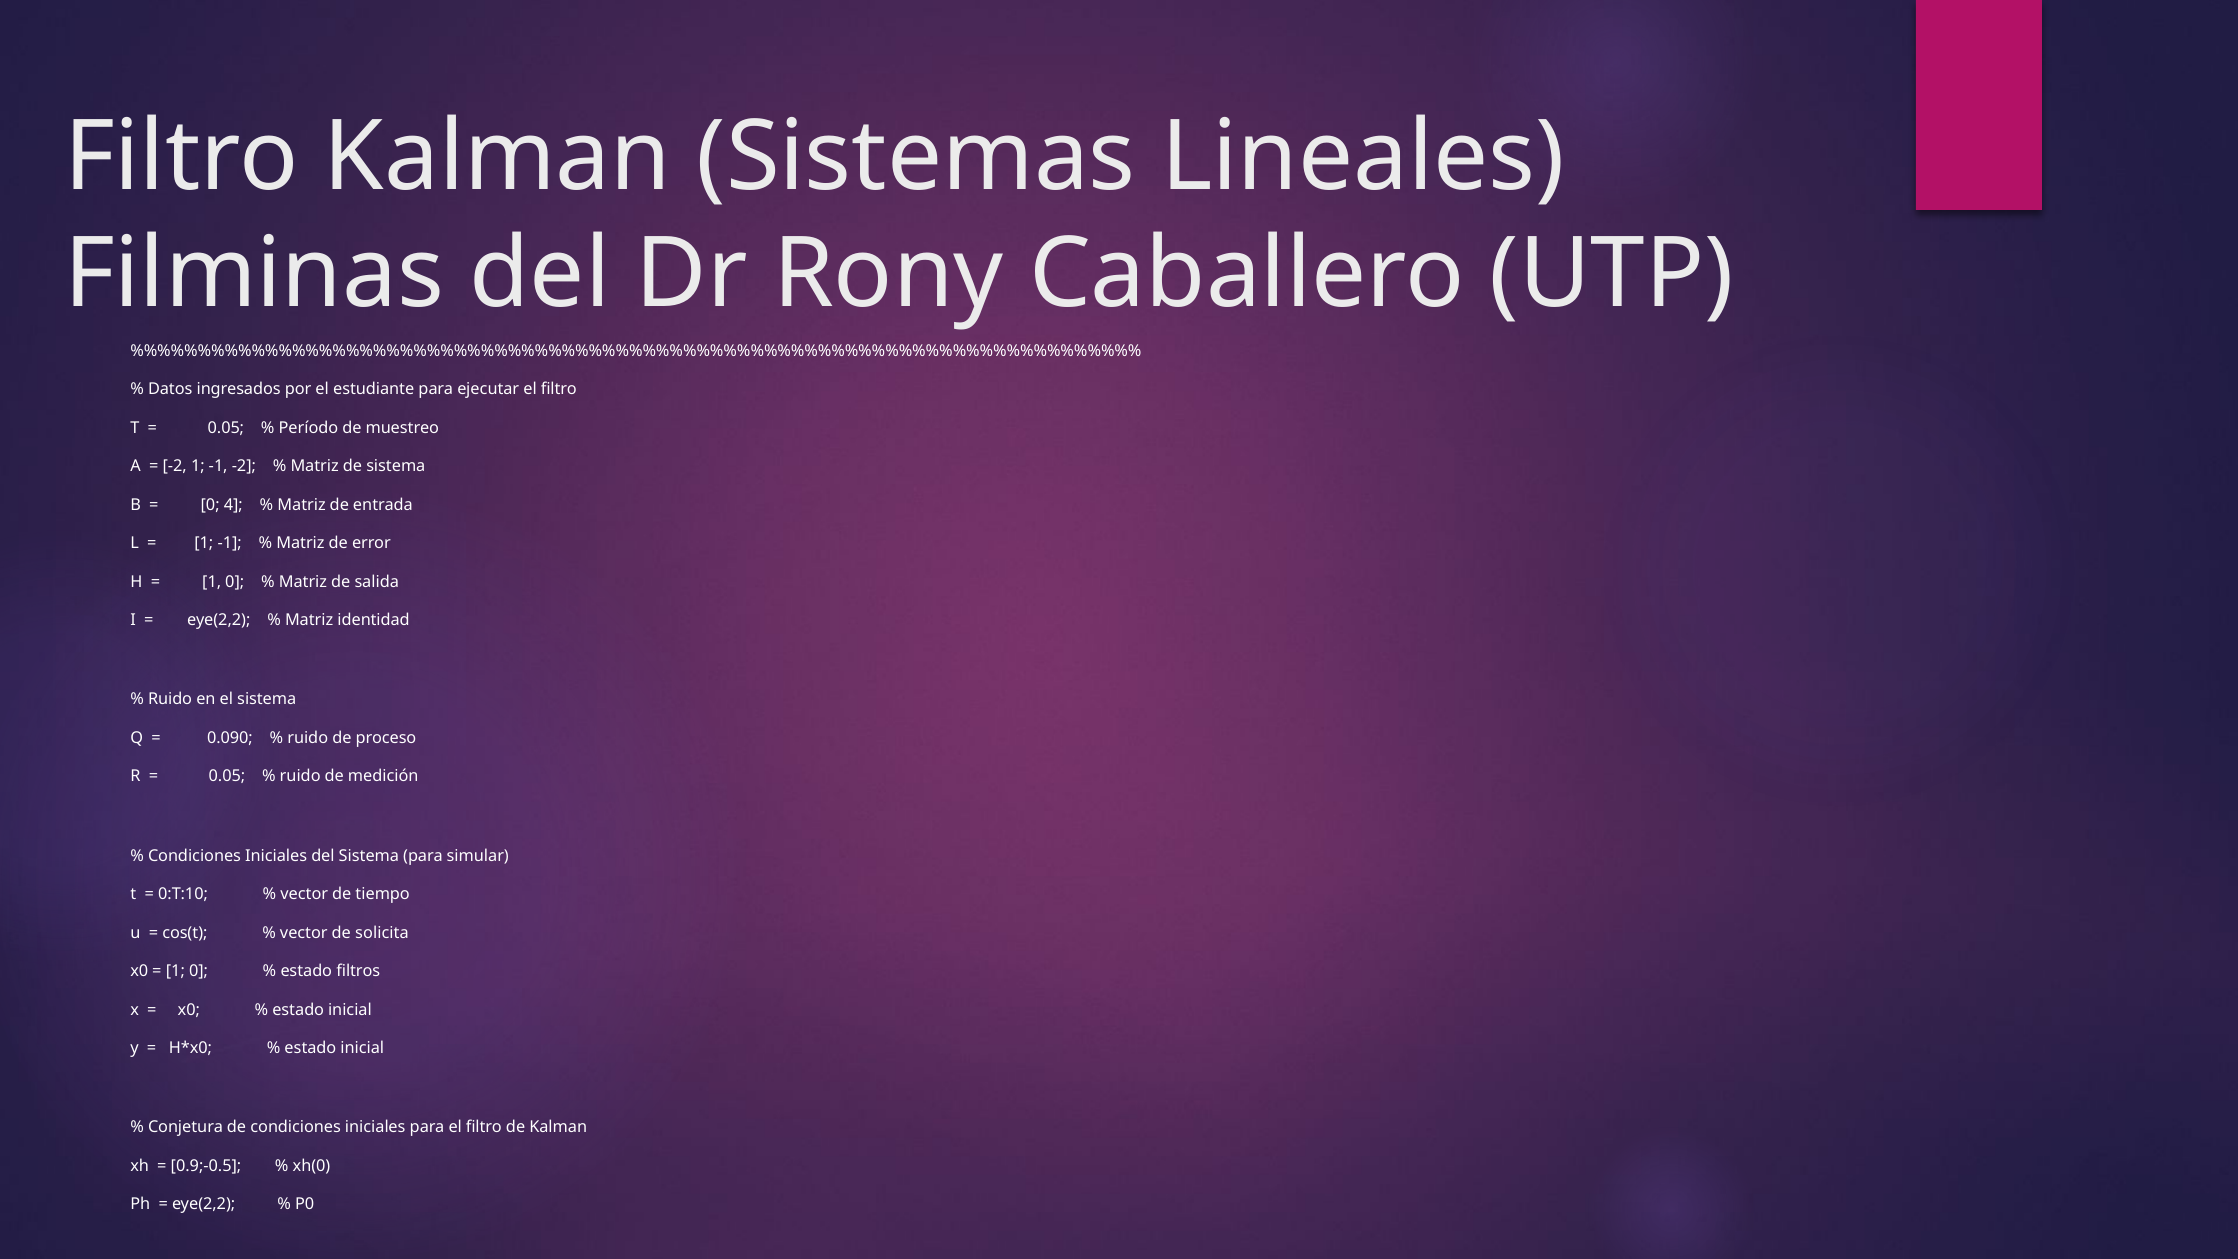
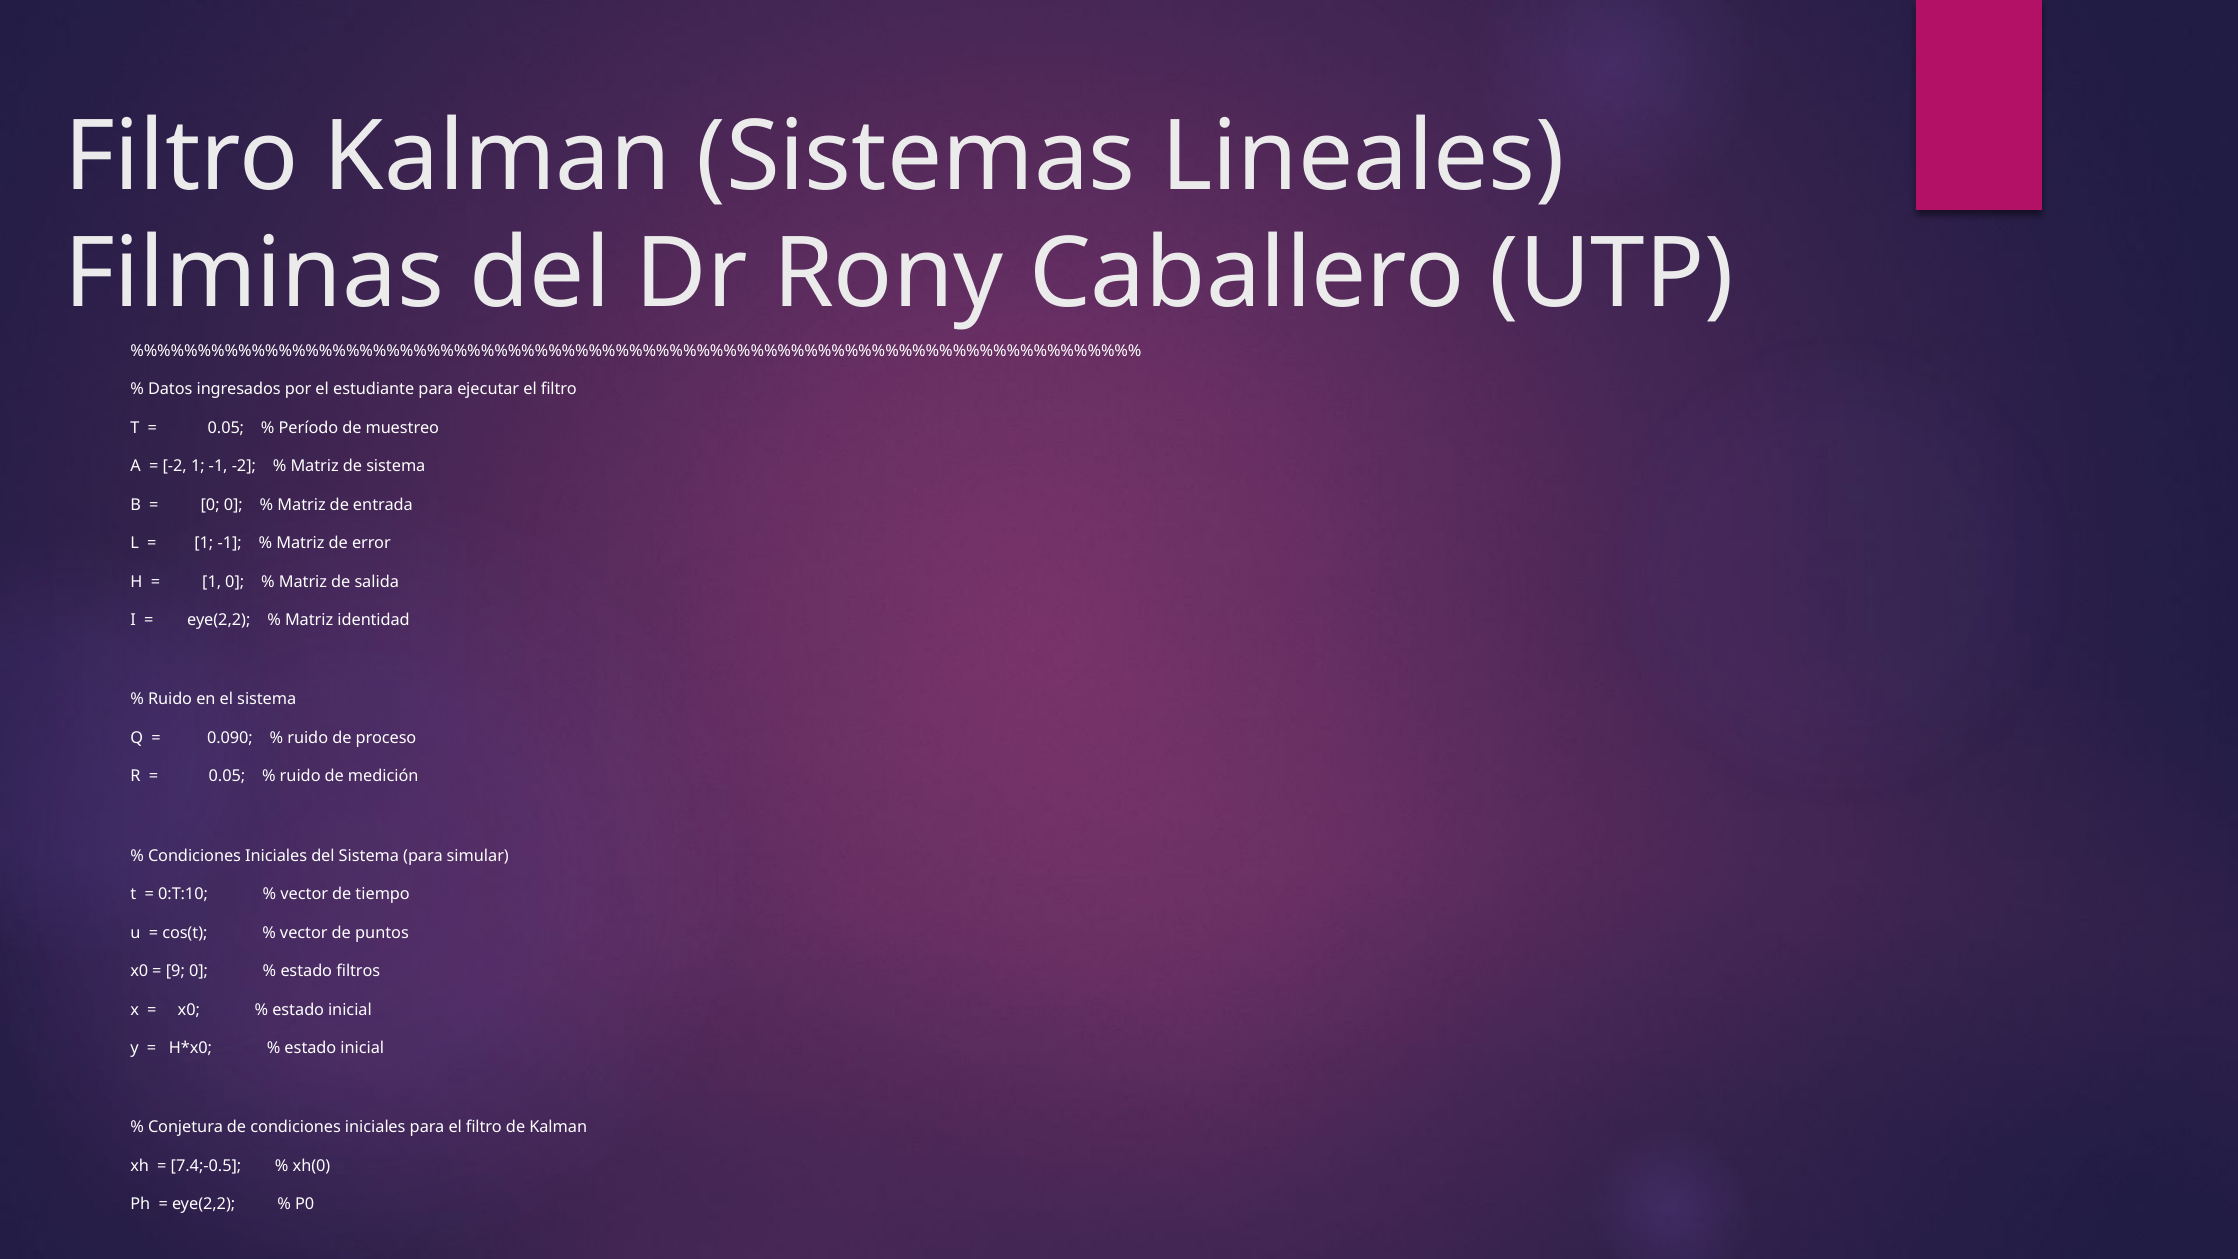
0 4: 4 -> 0
solicita: solicita -> puntos
1 at (175, 971): 1 -> 9
0.9;-0.5: 0.9;-0.5 -> 7.4;-0.5
